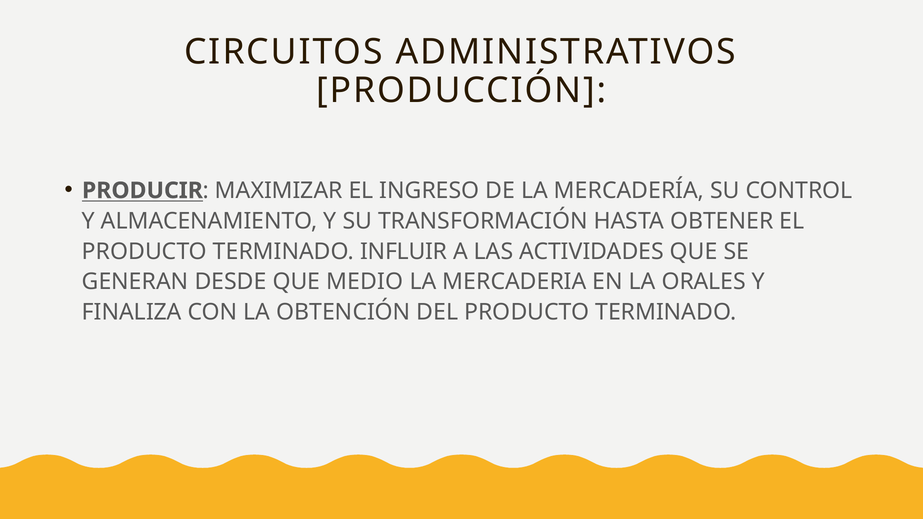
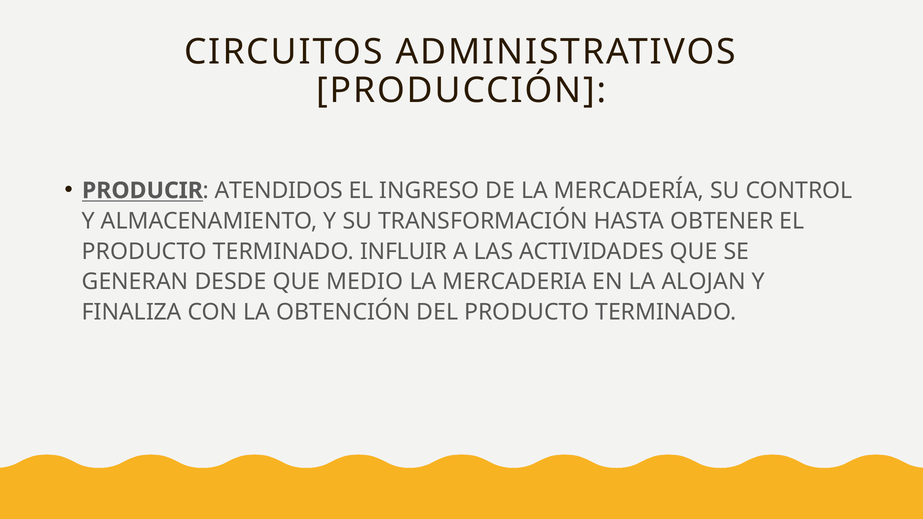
MAXIMIZAR: MAXIMIZAR -> ATENDIDOS
ORALES: ORALES -> ALOJAN
